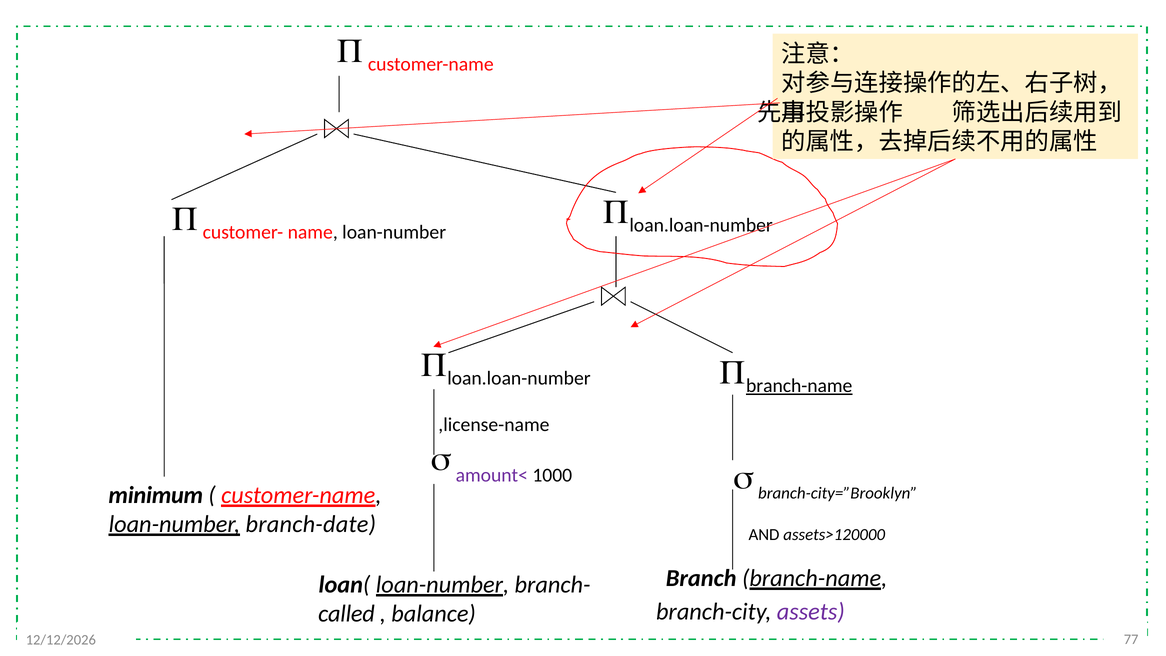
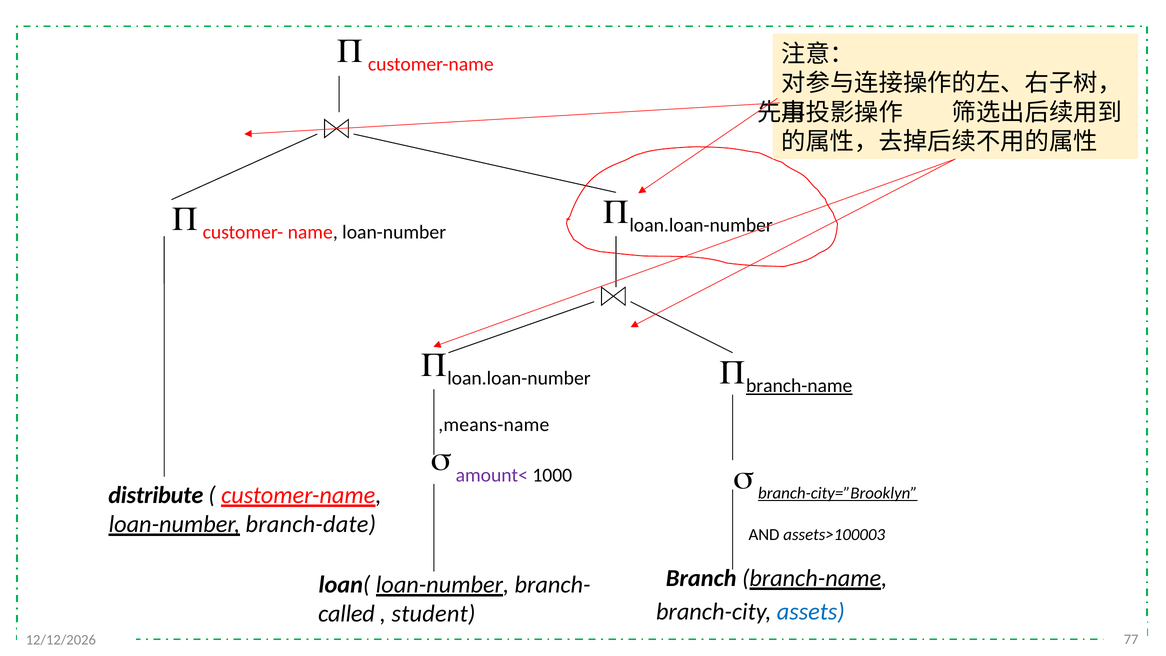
,license-name: ,license-name -> ,means-name
branch-city=”Brooklyn underline: none -> present
minimum: minimum -> distribute
assets>120000: assets>120000 -> assets>100003
assets colour: purple -> blue
balance: balance -> student
